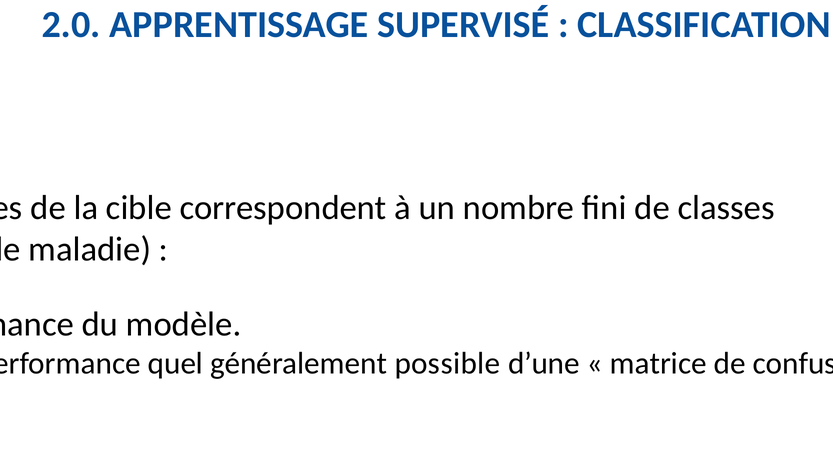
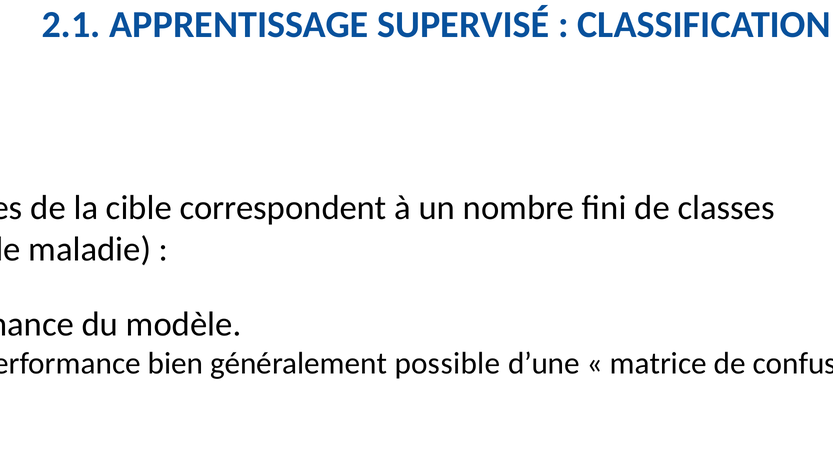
2.0: 2.0 -> 2.1
quel: quel -> bien
